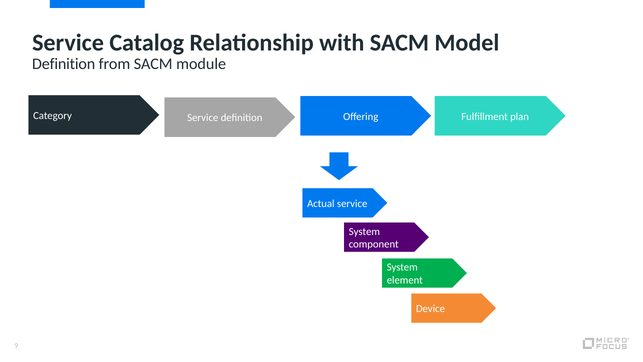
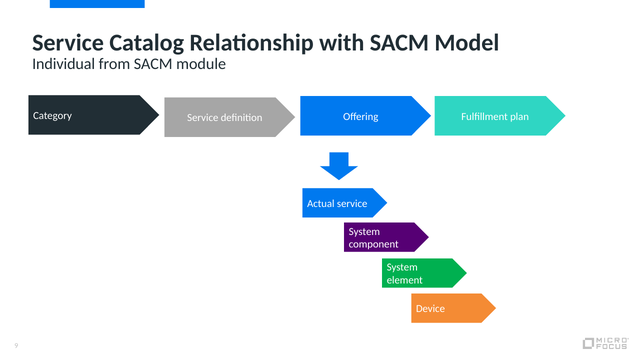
Definition at (64, 64): Definition -> Individual
